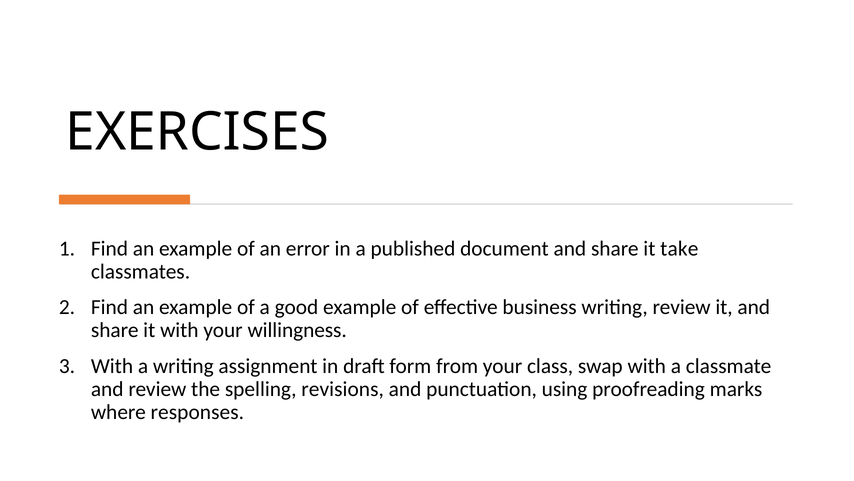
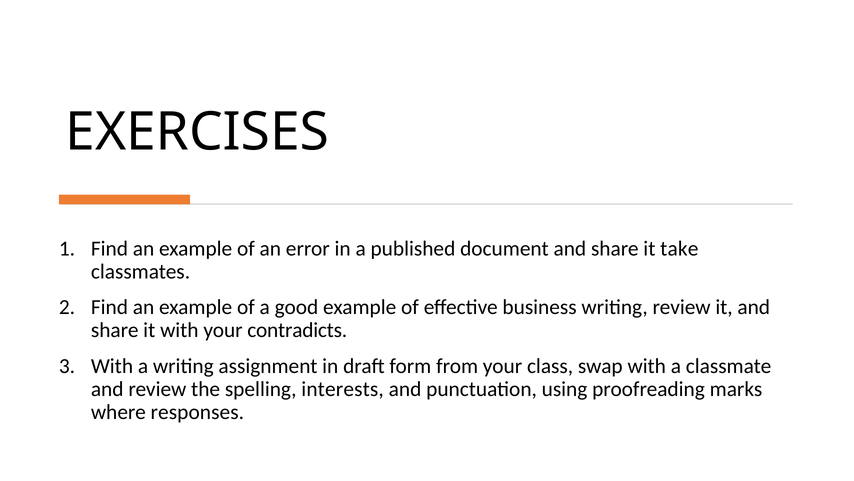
willingness: willingness -> contradicts
revisions: revisions -> interests
